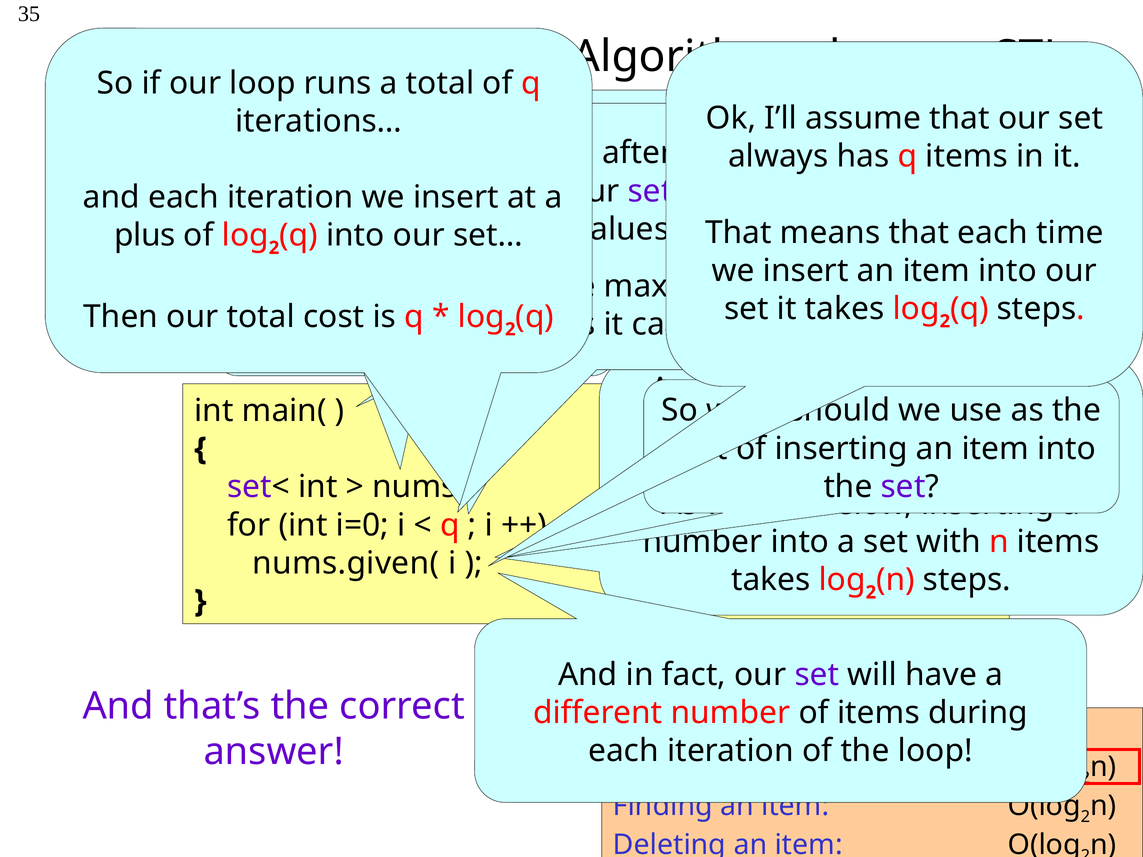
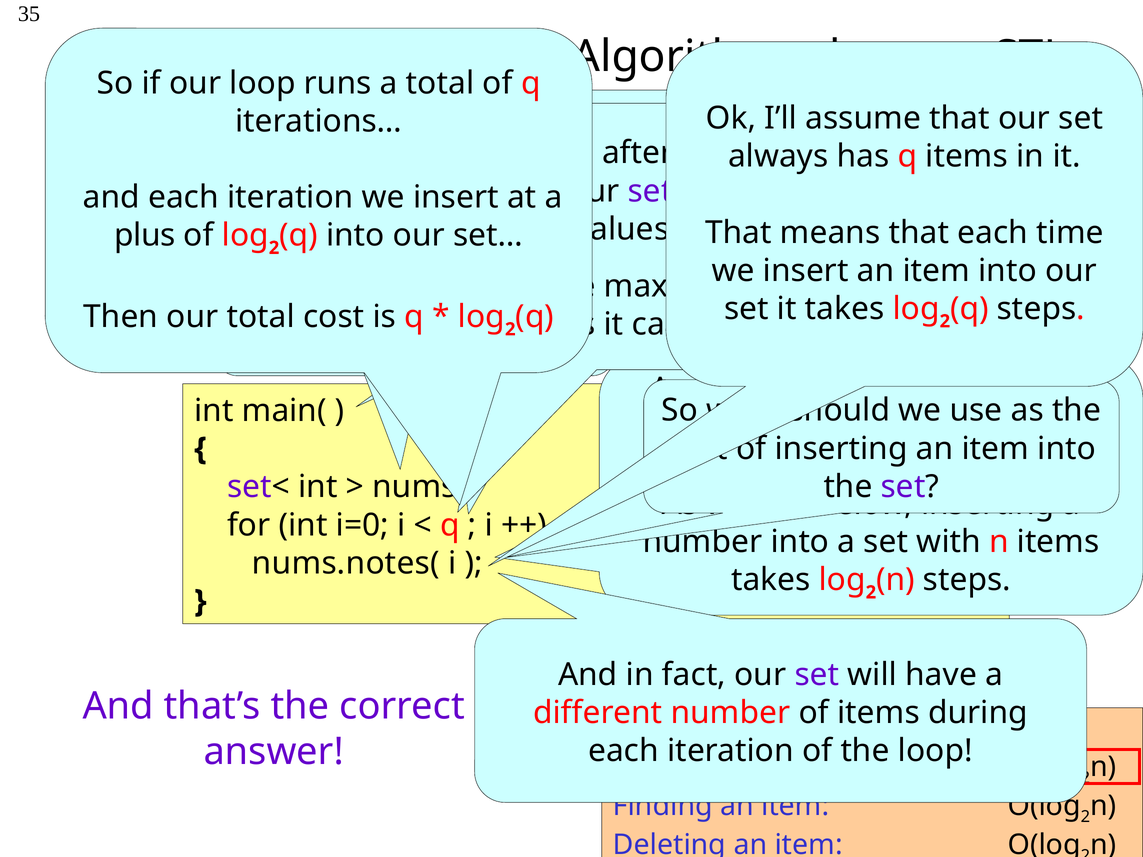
nums.given(: nums.given( -> nums.notes(
